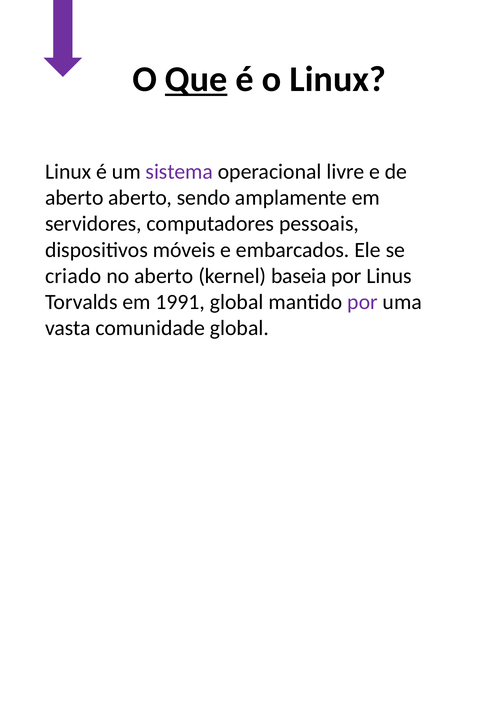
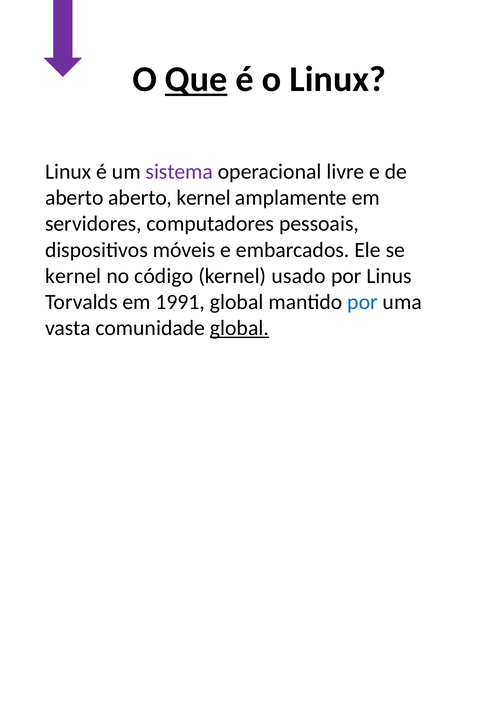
aberto sendo: sendo -> kernel
criado at (73, 276): criado -> kernel
no aberto: aberto -> código
baseia: baseia -> usado
por at (362, 302) colour: purple -> blue
global at (239, 328) underline: none -> present
